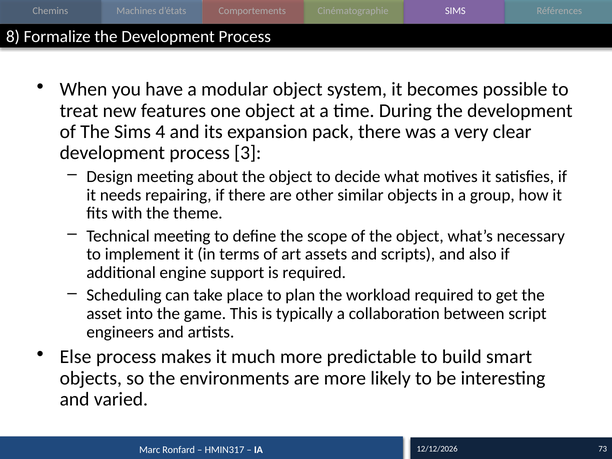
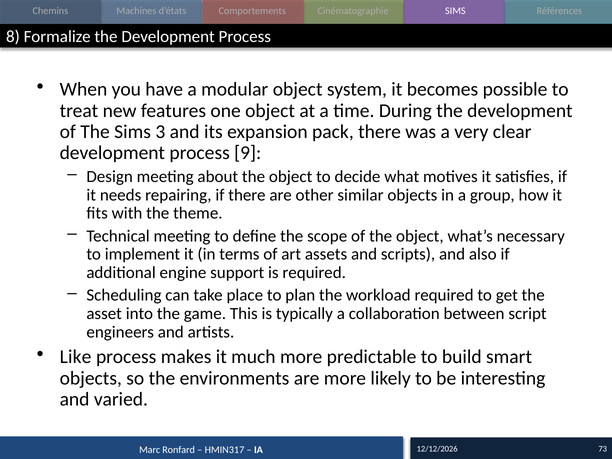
4: 4 -> 3
3: 3 -> 9
Else: Else -> Like
